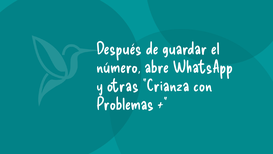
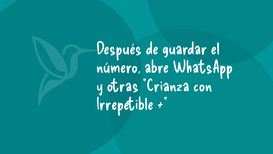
Problemas: Problemas -> Irrepetible
